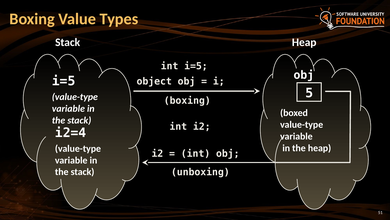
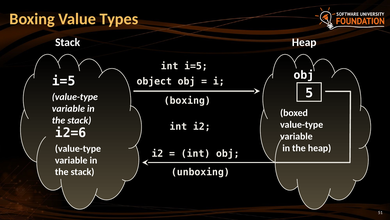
i2=4: i2=4 -> i2=6
